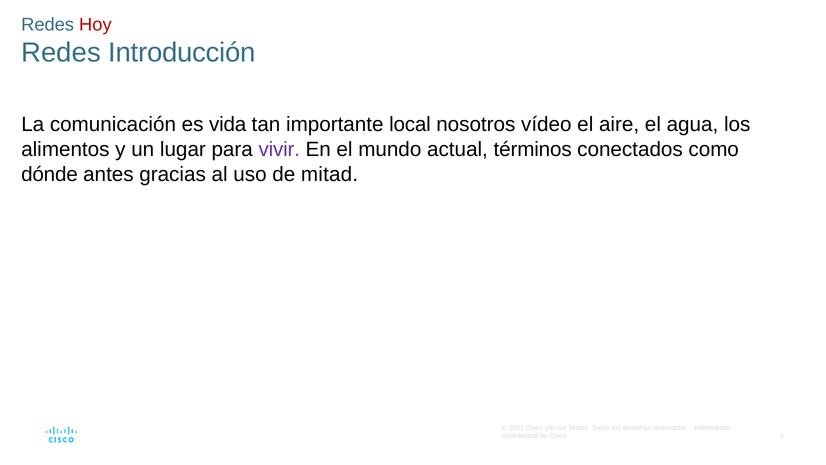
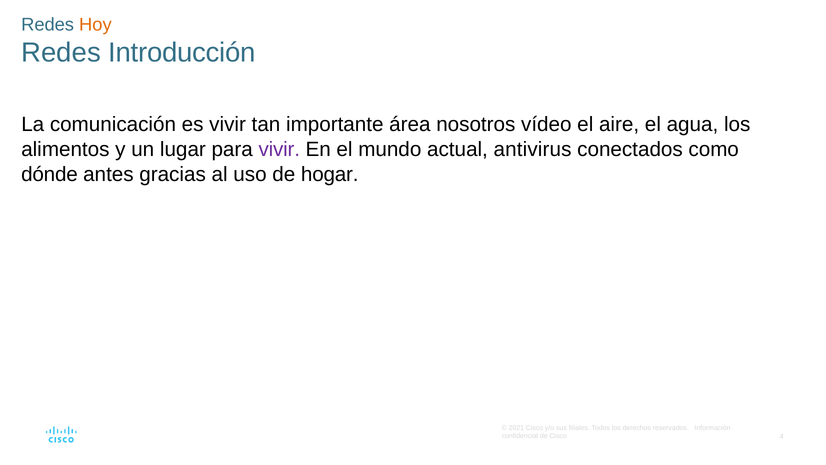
Hoy colour: red -> orange
es vida: vida -> vivir
local: local -> área
términos: términos -> antivirus
mitad: mitad -> hogar
